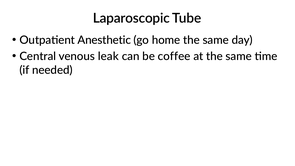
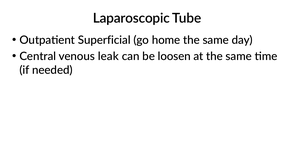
Anesthetic: Anesthetic -> Superficial
coffee: coffee -> loosen
